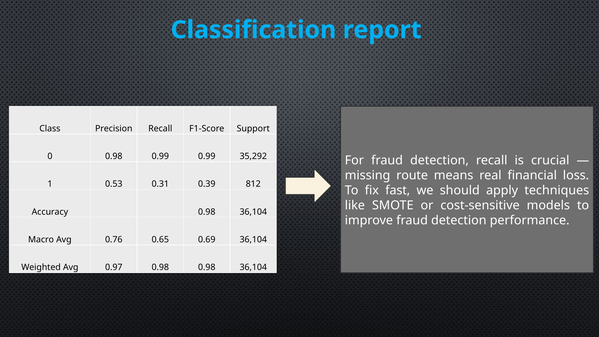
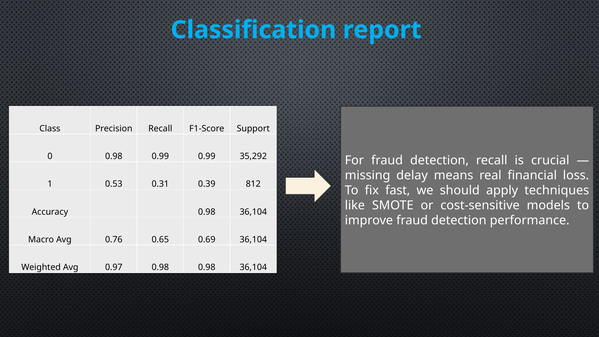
route: route -> delay
